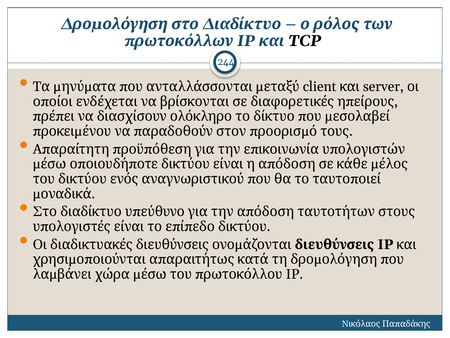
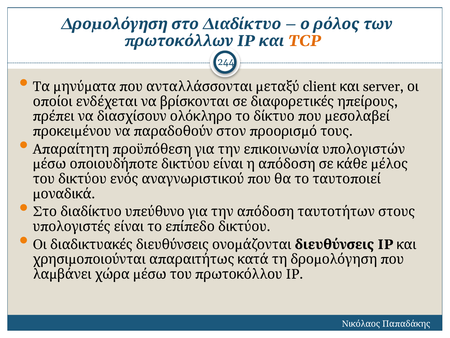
TCP colour: black -> orange
